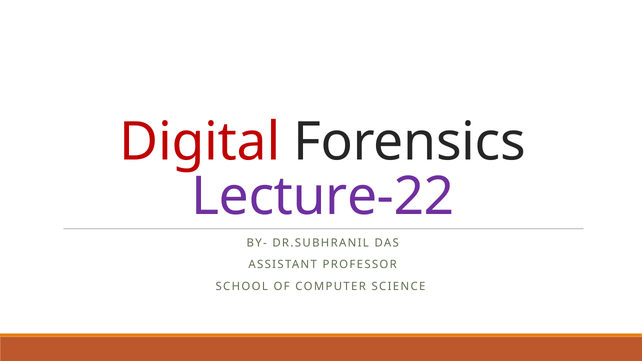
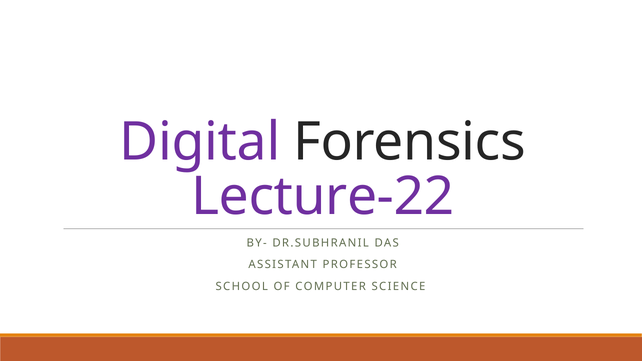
Digital colour: red -> purple
